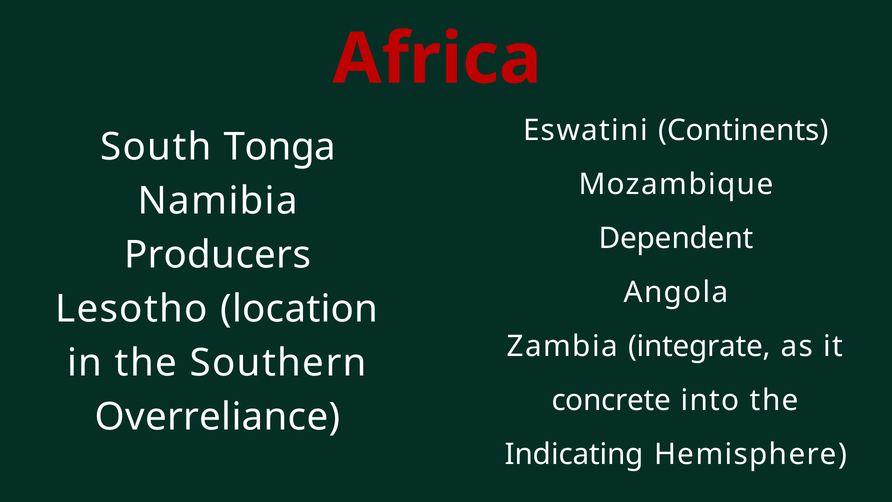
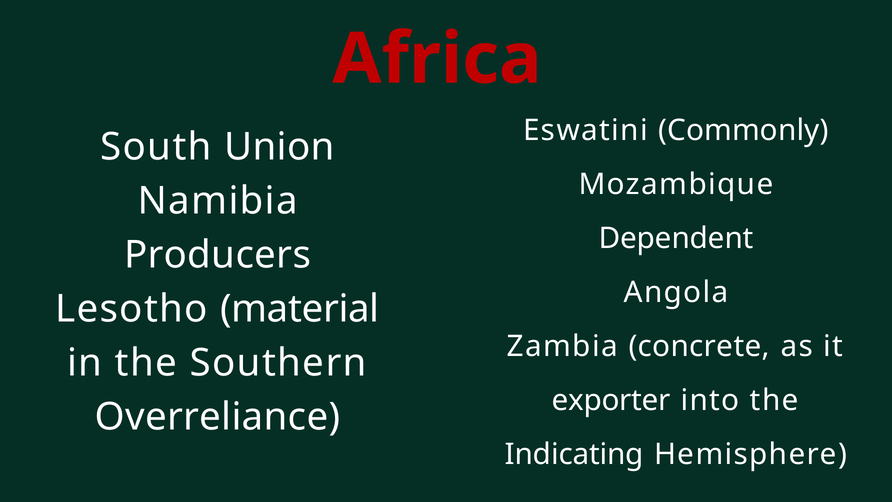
Continents: Continents -> Commonly
Tonga: Tonga -> Union
location: location -> material
integrate: integrate -> concrete
concrete: concrete -> exporter
